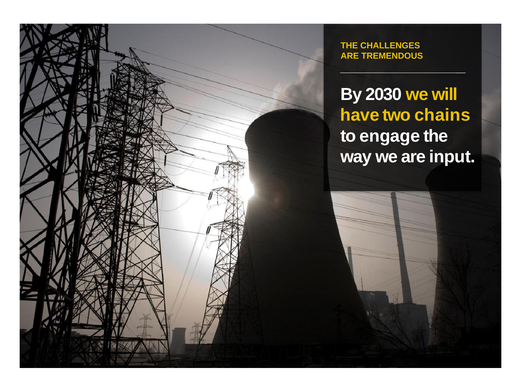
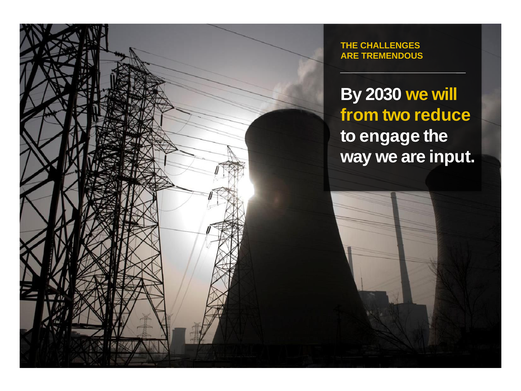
have: have -> from
chains: chains -> reduce
